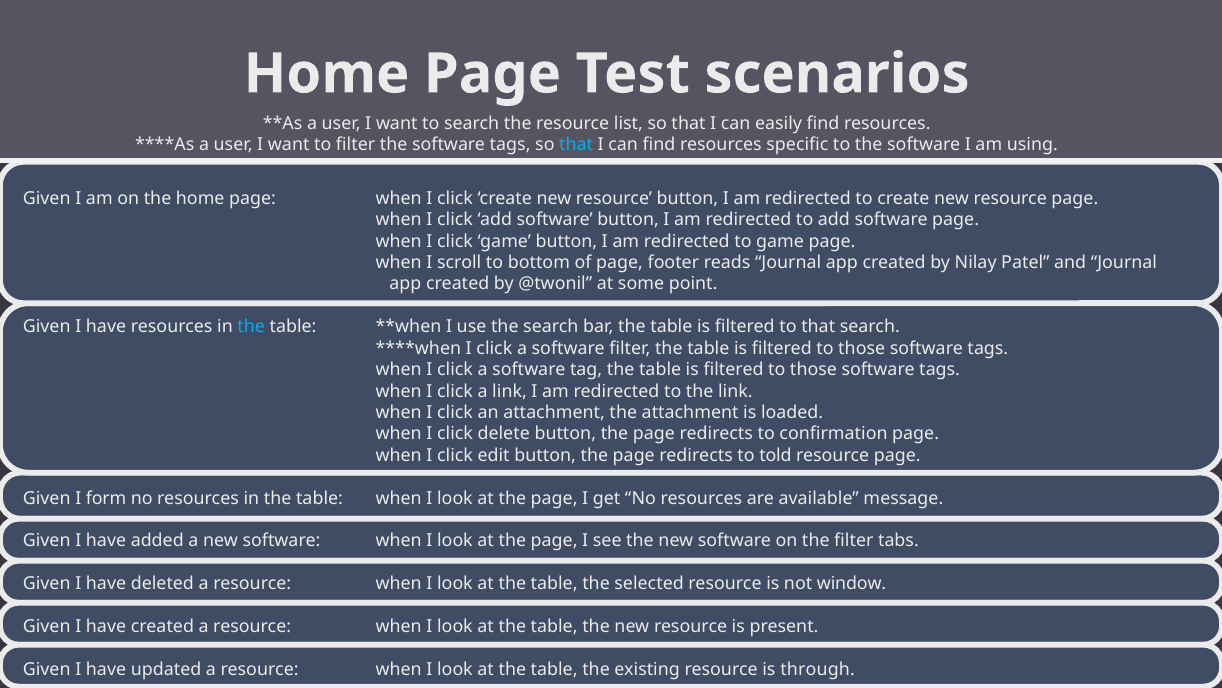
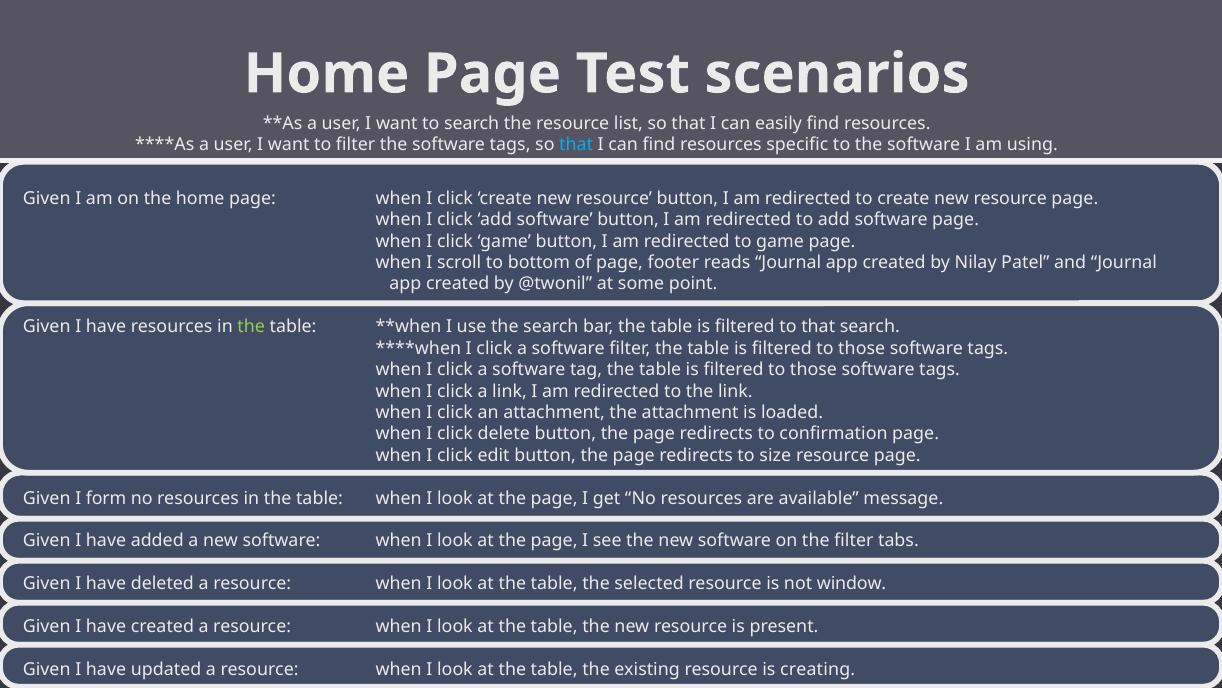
the at (251, 327) colour: light blue -> light green
told: told -> size
through: through -> creating
